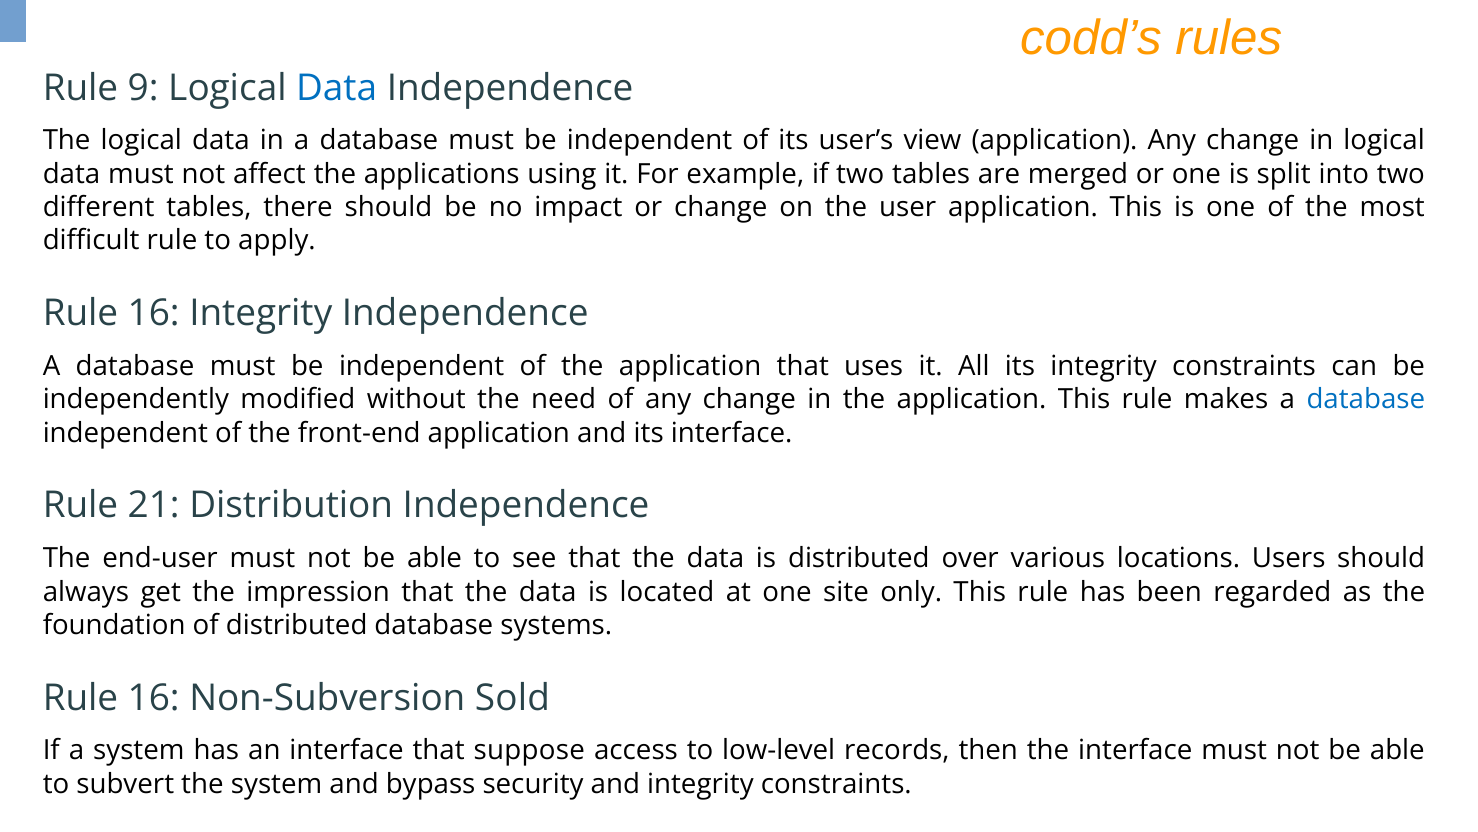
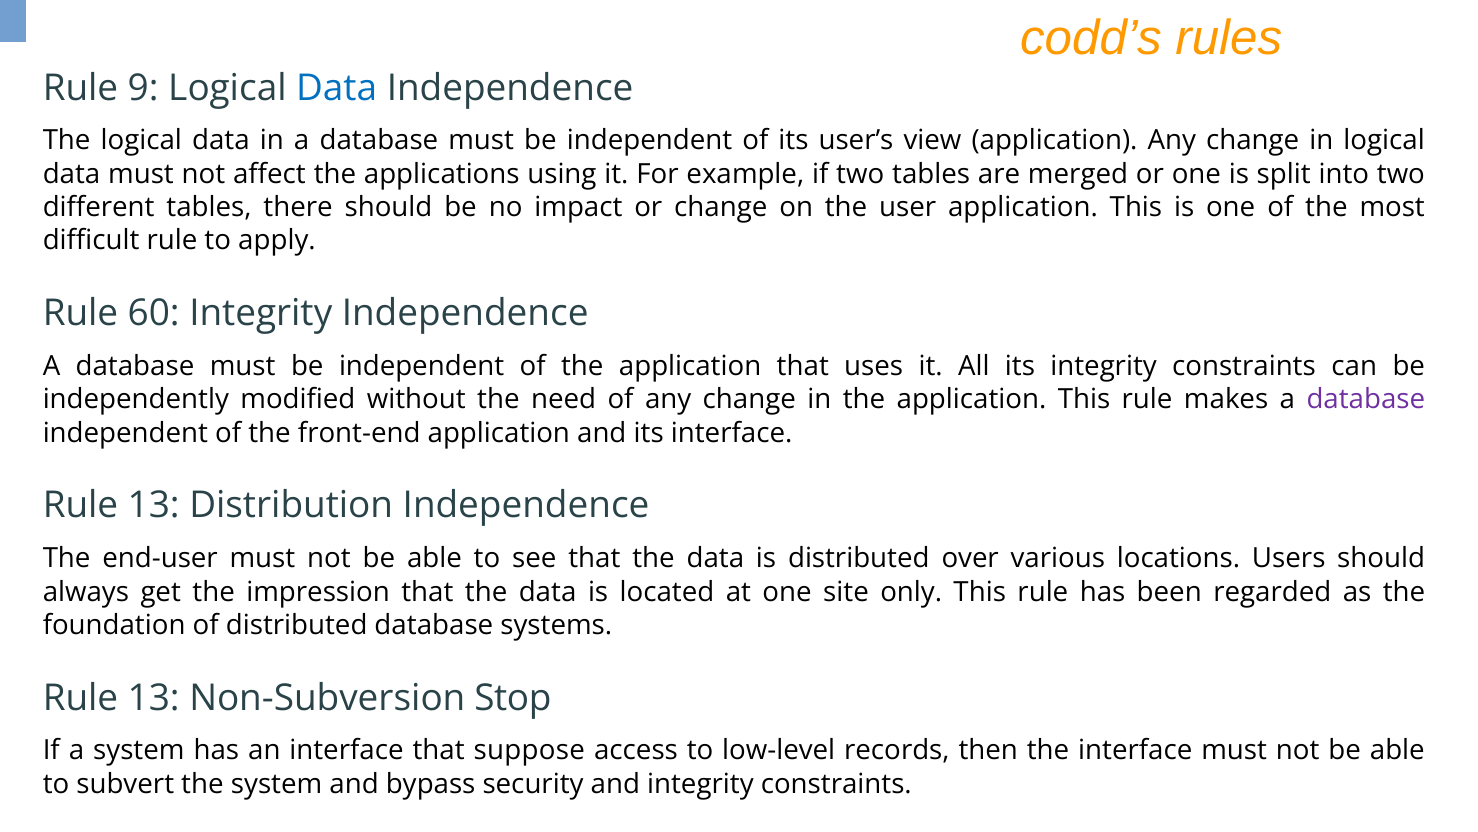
16 at (154, 313): 16 -> 60
database at (1366, 399) colour: blue -> purple
21 at (154, 505): 21 -> 13
16 at (154, 697): 16 -> 13
Sold: Sold -> Stop
